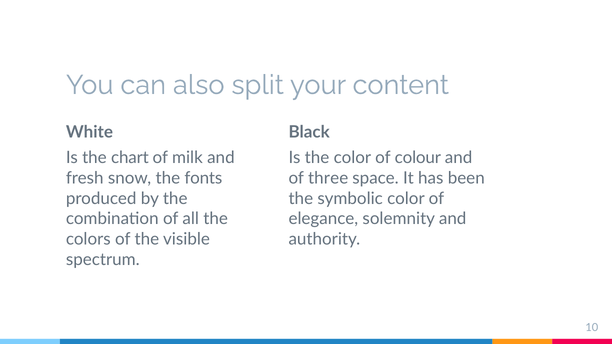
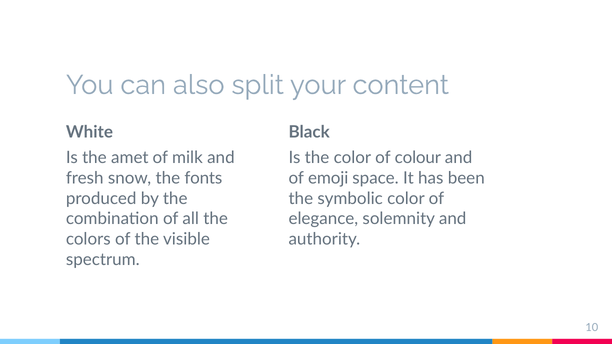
chart: chart -> amet
three: three -> emoji
